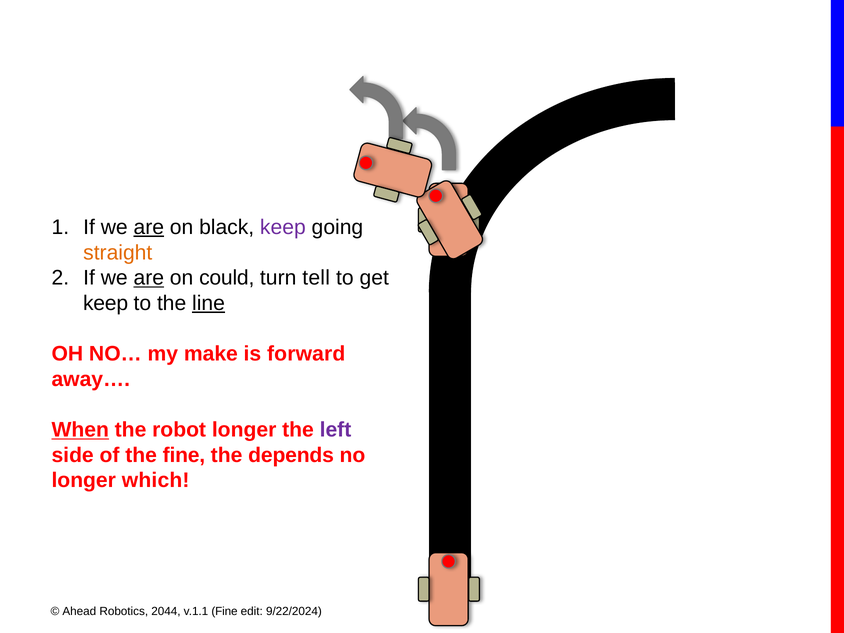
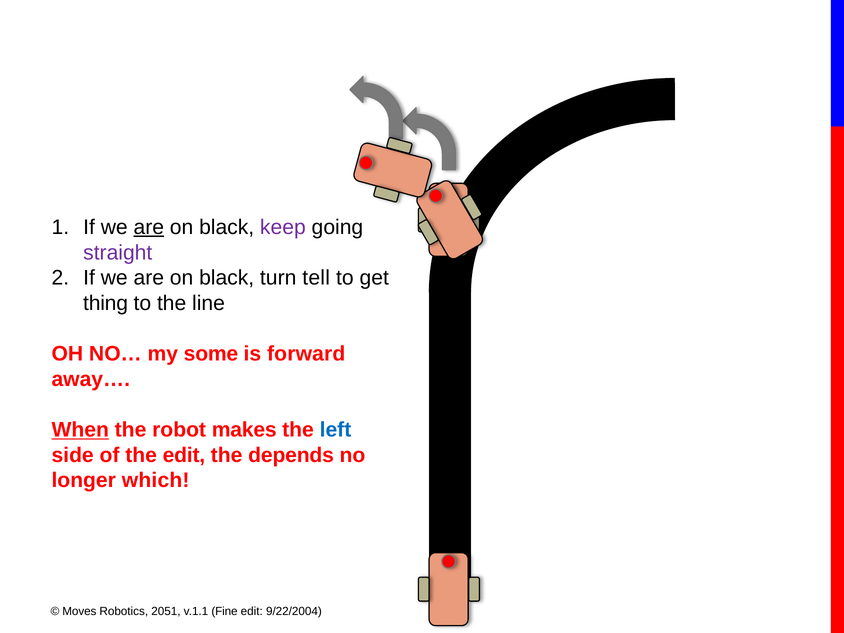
straight colour: orange -> purple
are at (149, 278) underline: present -> none
could at (227, 278): could -> black
keep at (106, 303): keep -> thing
line underline: present -> none
make: make -> some
robot longer: longer -> makes
left colour: purple -> blue
the fine: fine -> edit
Ahead: Ahead -> Moves
2044: 2044 -> 2051
9/22/2024: 9/22/2024 -> 9/22/2004
